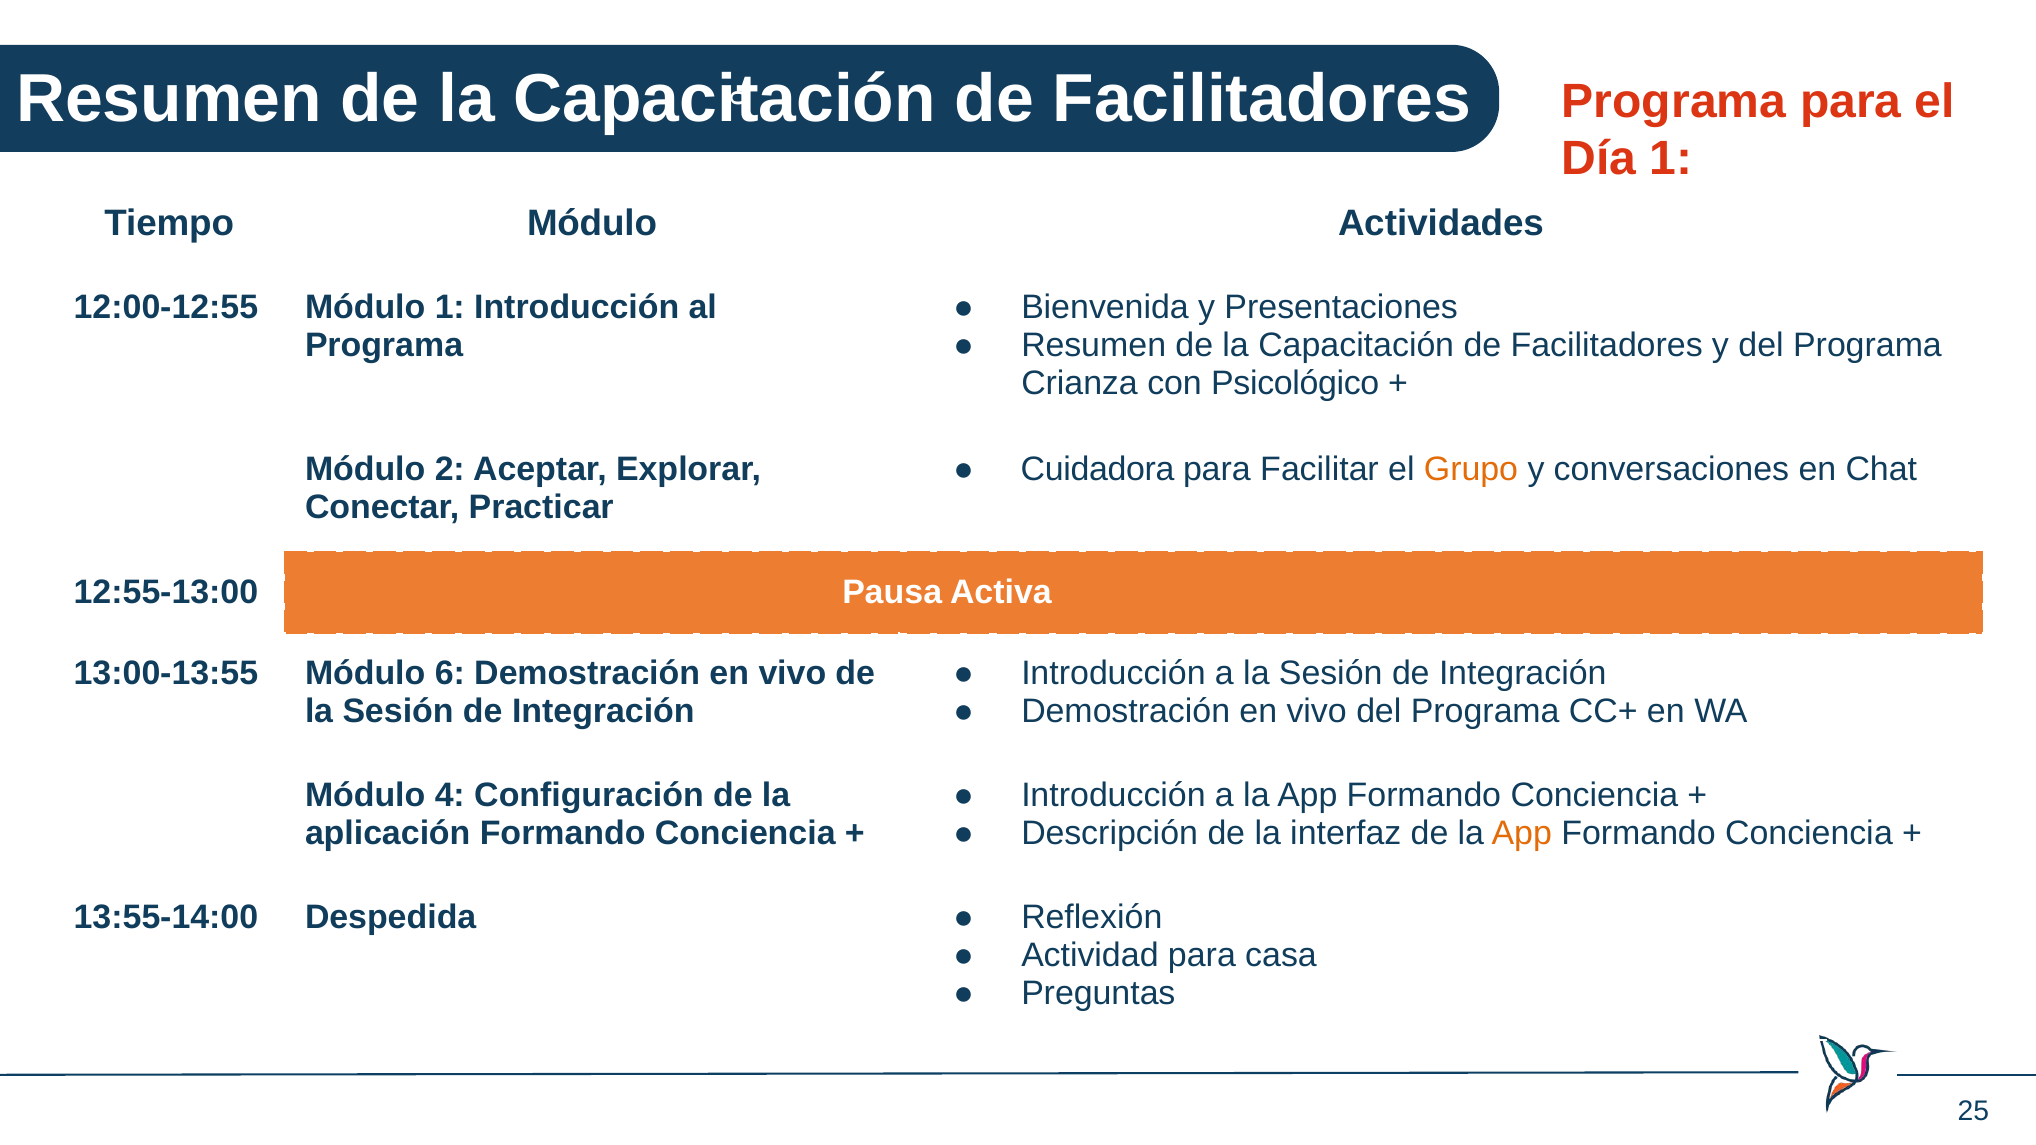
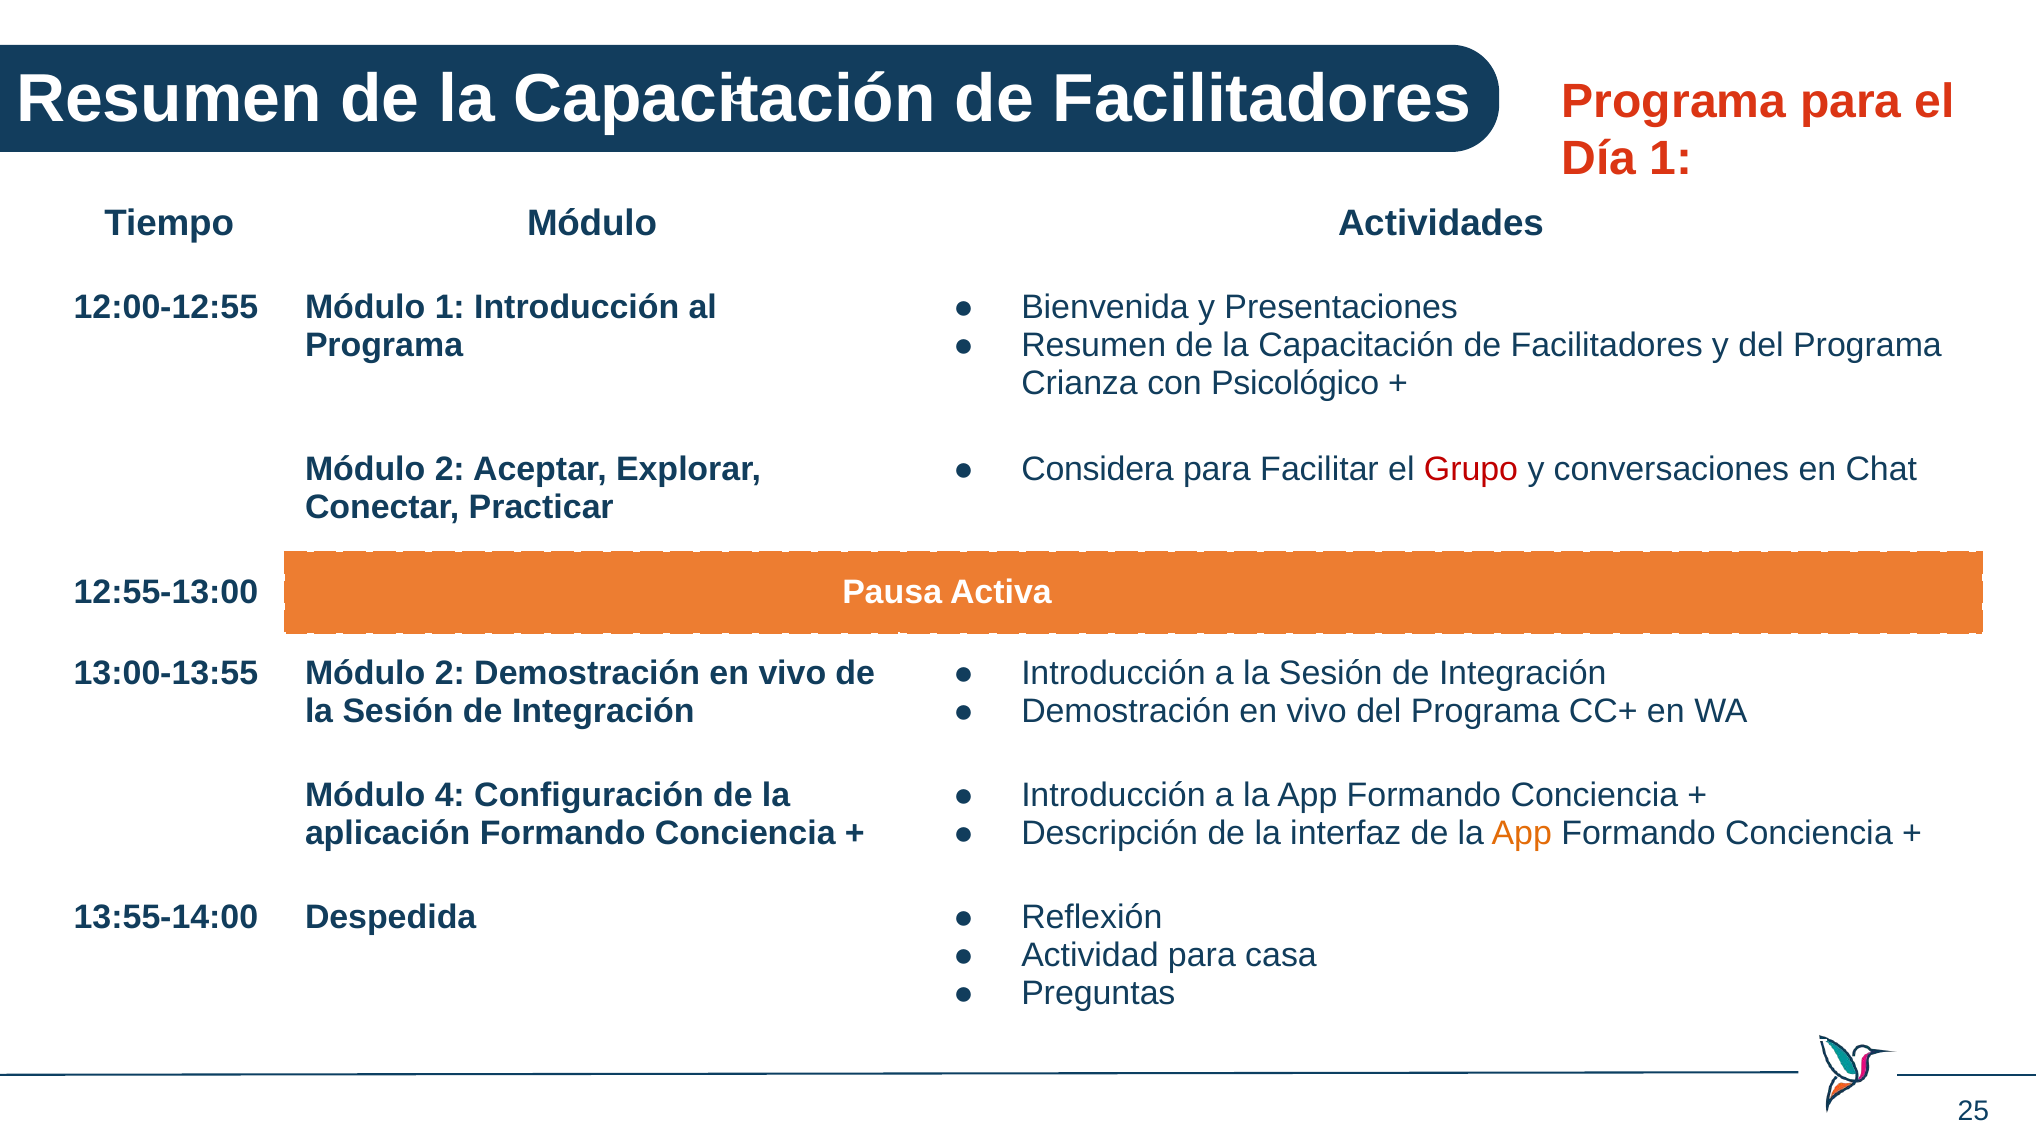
Cuidadora: Cuidadora -> Considera
Grupo colour: orange -> red
13:00-13:55 Módulo 6: 6 -> 2
